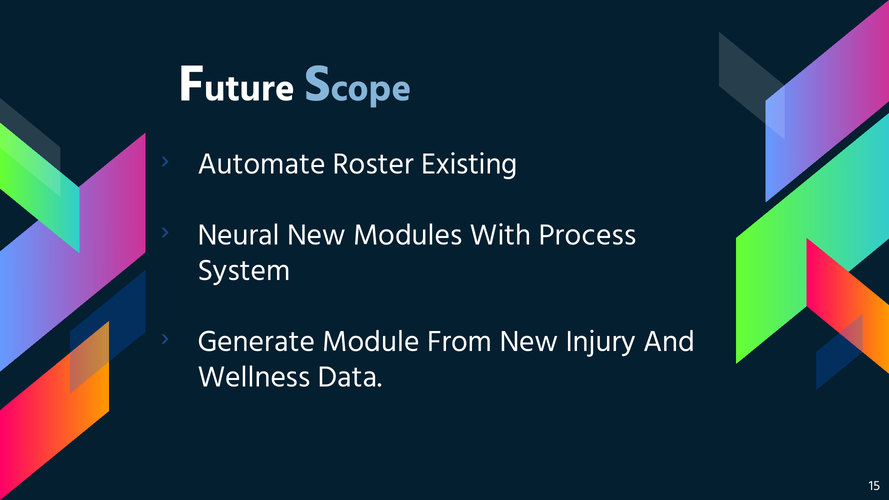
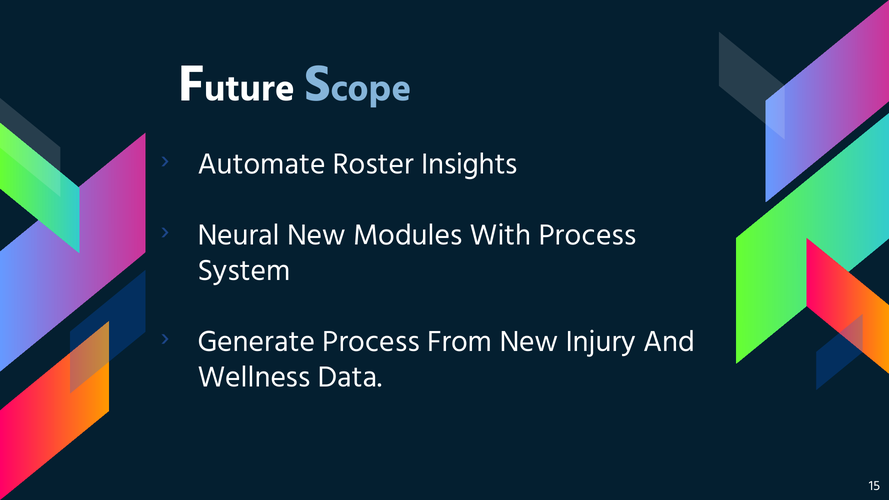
Existing: Existing -> Insights
Generate Module: Module -> Process
